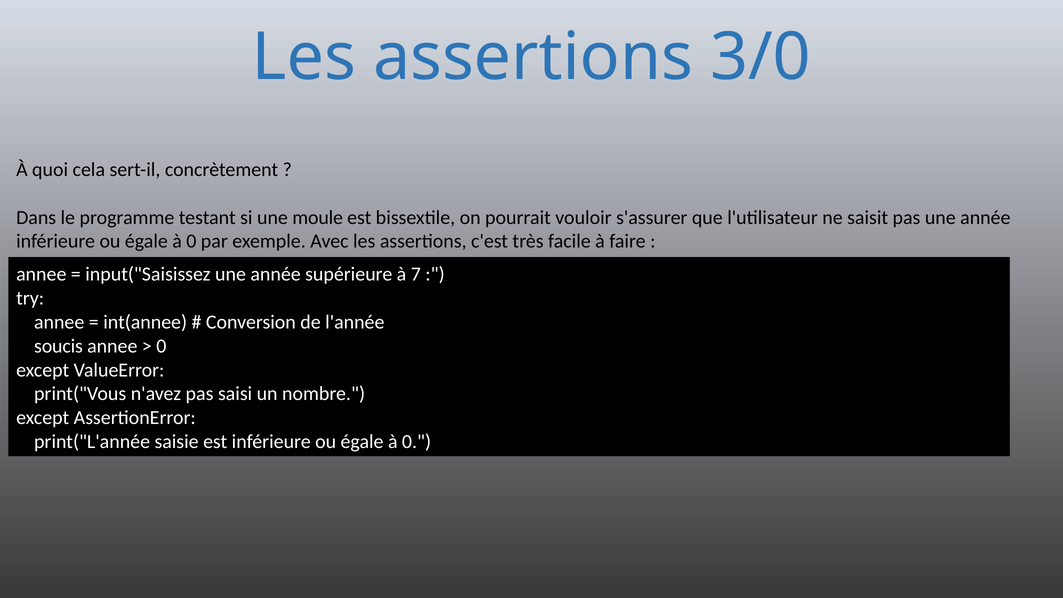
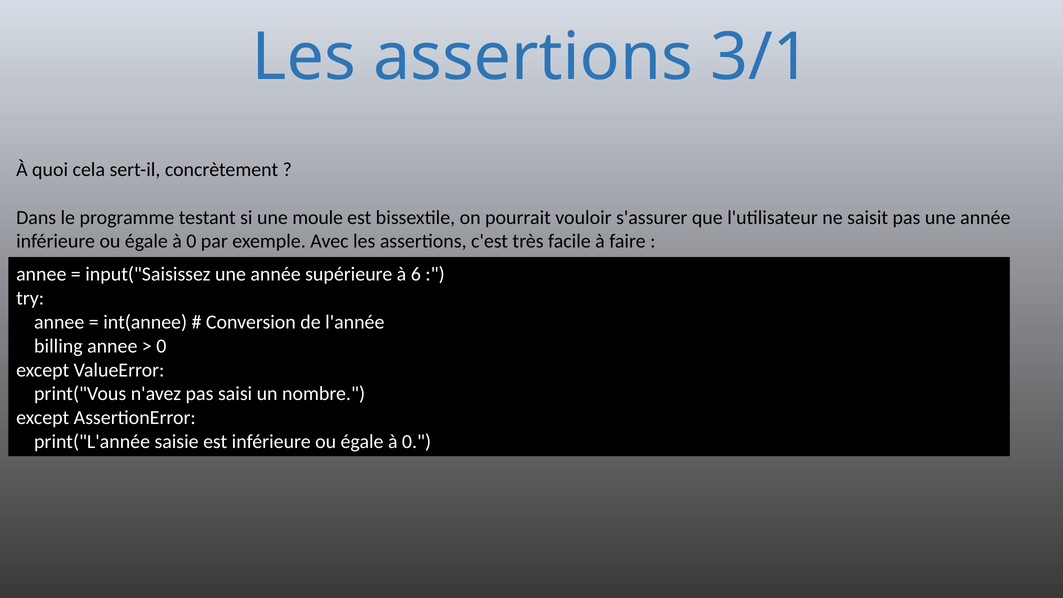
3/0: 3/0 -> 3/1
7: 7 -> 6
soucis: soucis -> billing
